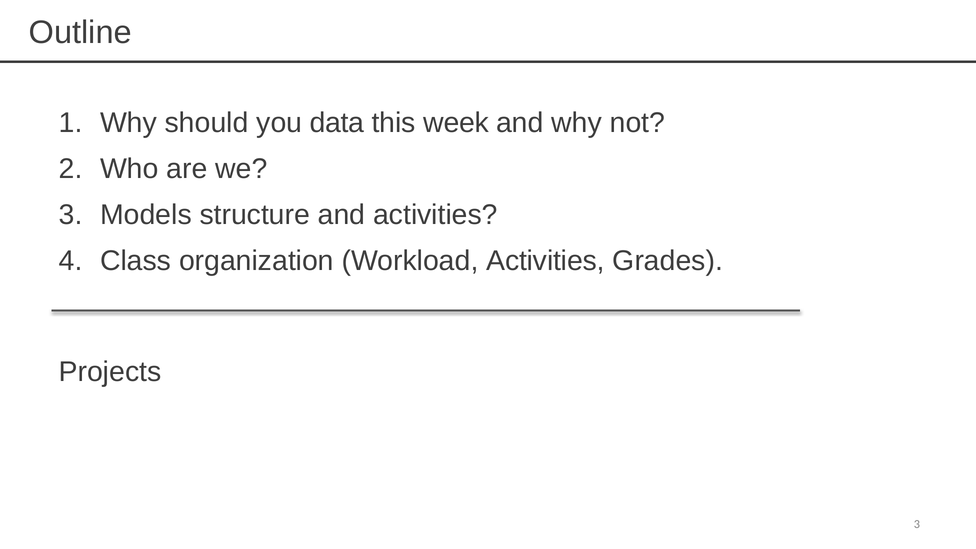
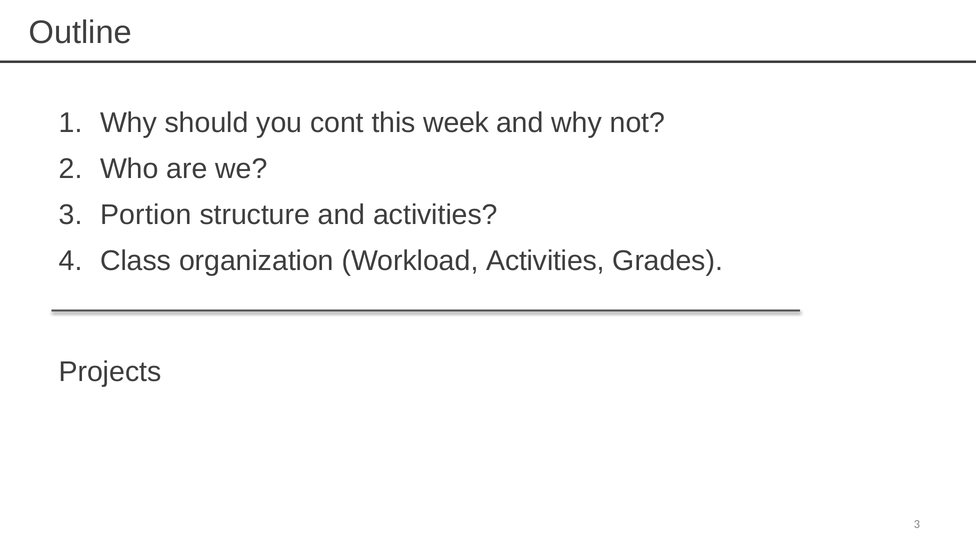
data: data -> cont
Models: Models -> Portion
